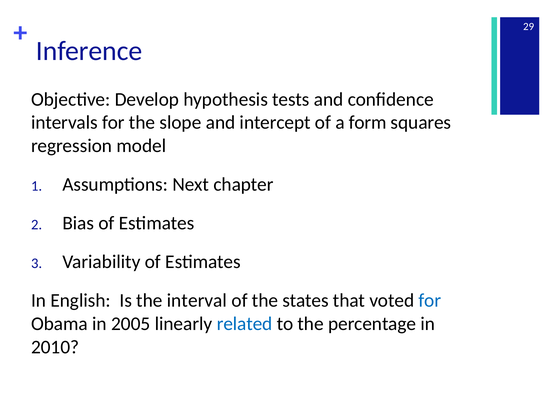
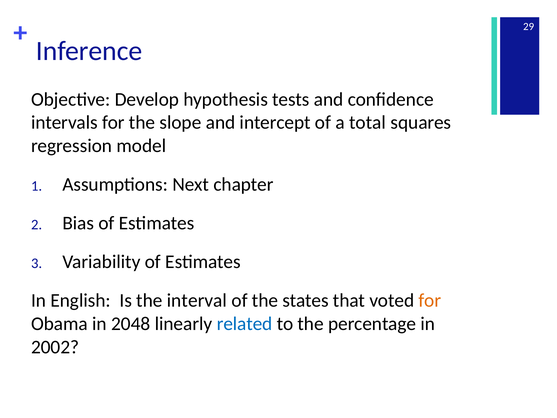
form: form -> total
for at (430, 300) colour: blue -> orange
2005: 2005 -> 2048
2010: 2010 -> 2002
